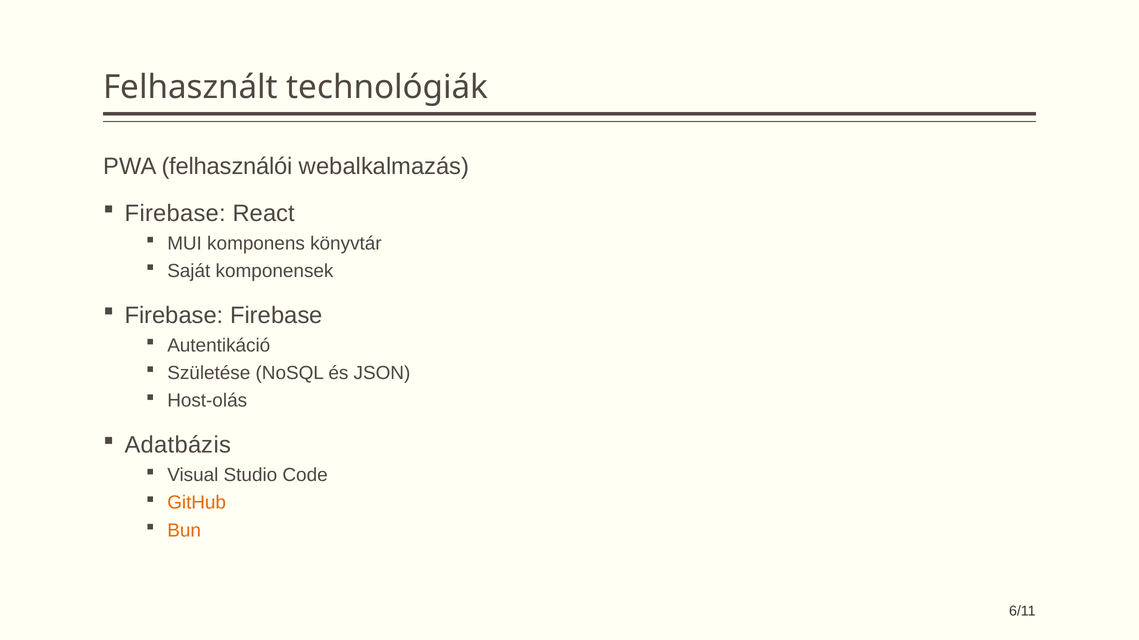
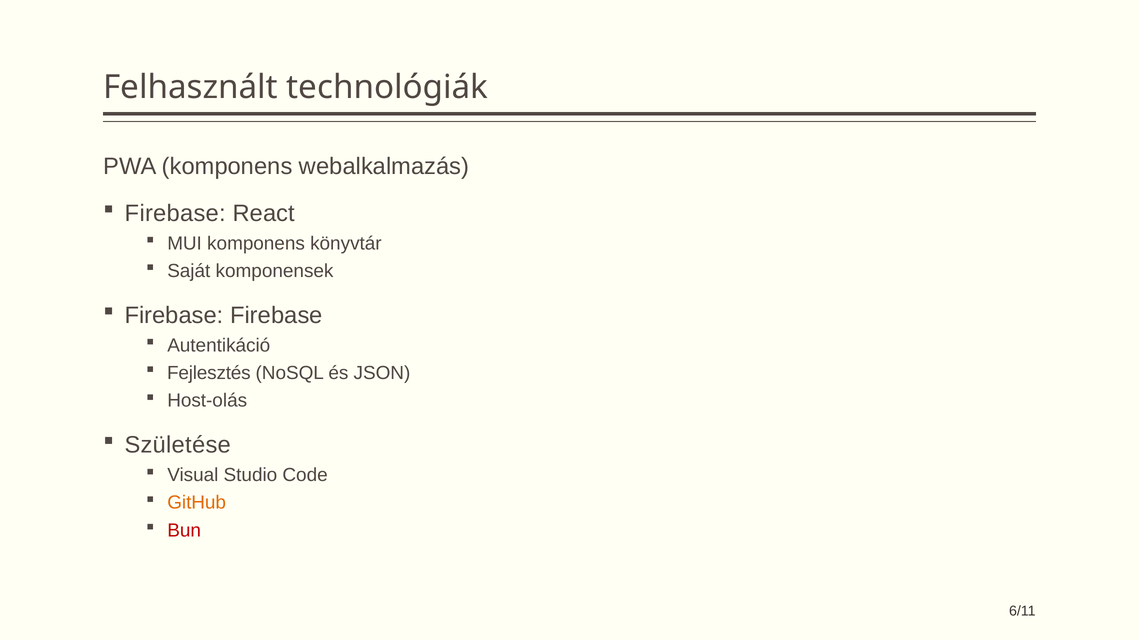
PWA felhasználói: felhasználói -> komponens
Születése: Születése -> Fejlesztés
Adatbázis: Adatbázis -> Születése
Bun colour: orange -> red
